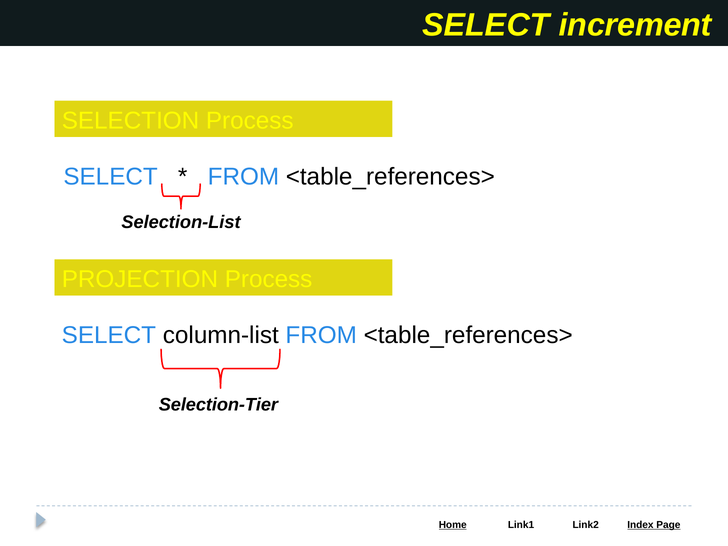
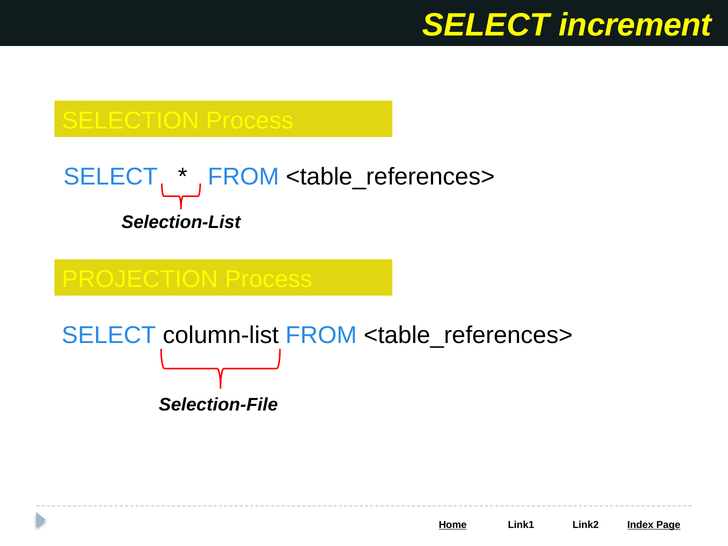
Selection-Tier: Selection-Tier -> Selection-File
